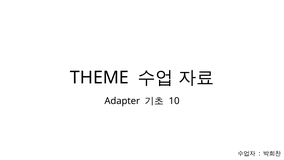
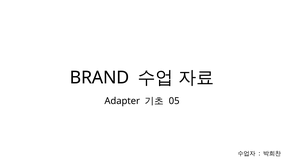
THEME: THEME -> BRAND
10: 10 -> 05
